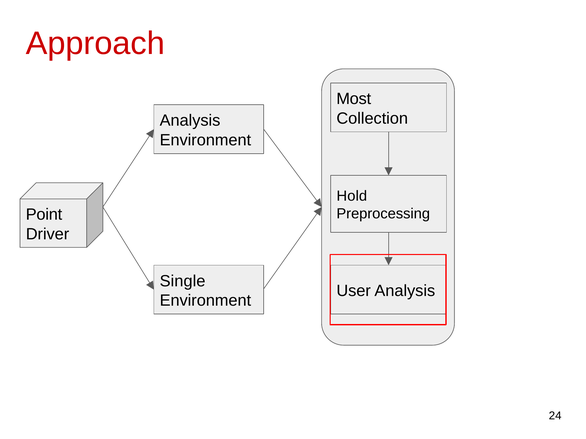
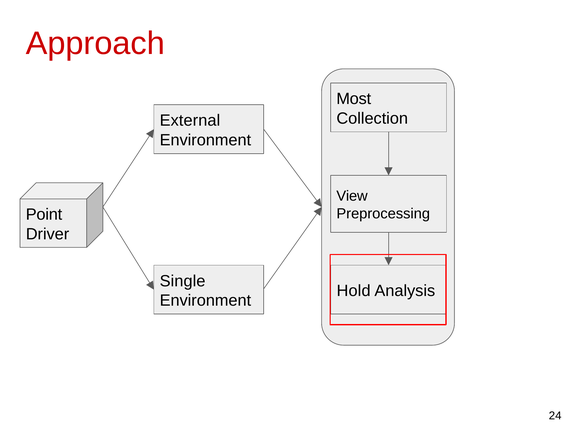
Analysis at (190, 121): Analysis -> External
Hold: Hold -> View
User: User -> Hold
